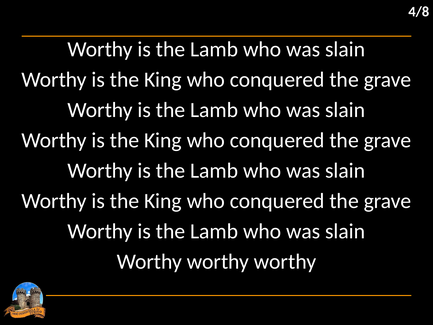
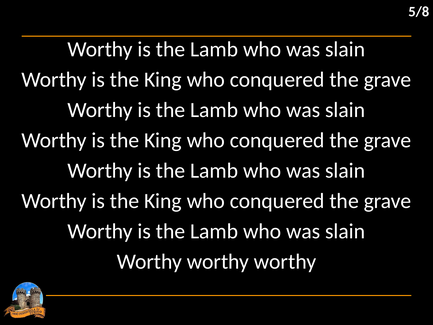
4/8: 4/8 -> 5/8
